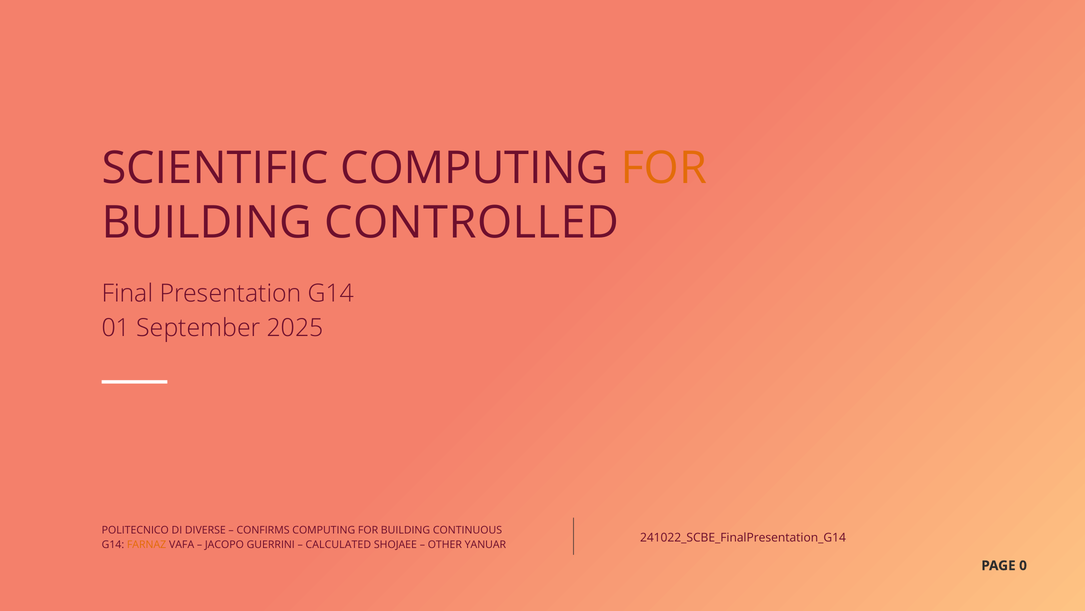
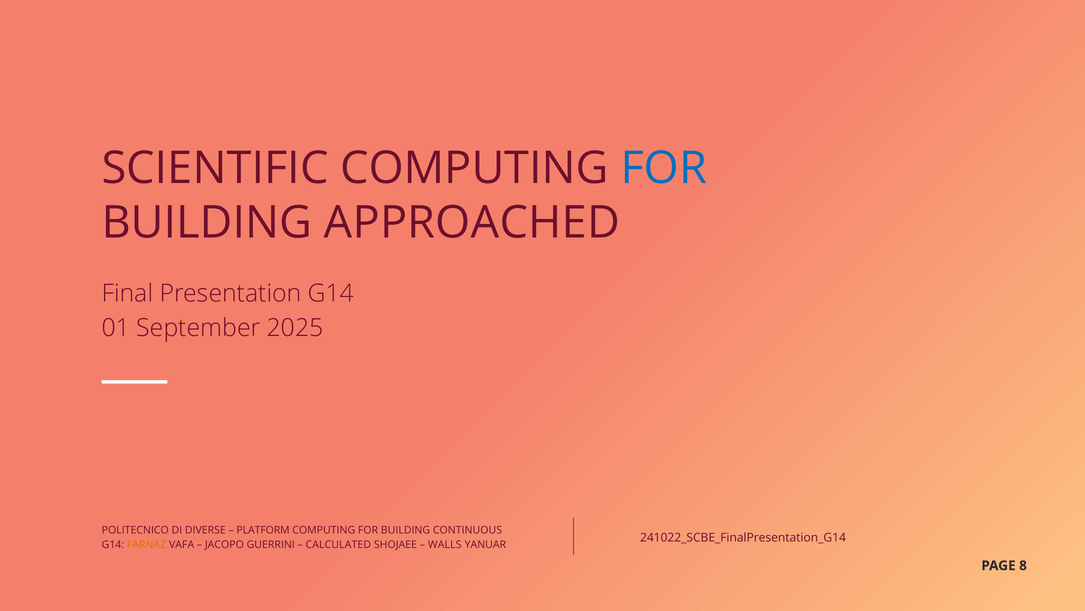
FOR at (664, 168) colour: orange -> blue
CONTROLLED: CONTROLLED -> APPROACHED
CONFIRMS: CONFIRMS -> PLATFORM
OTHER: OTHER -> WALLS
0: 0 -> 8
